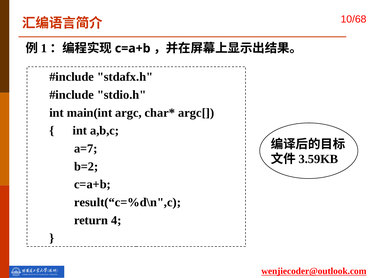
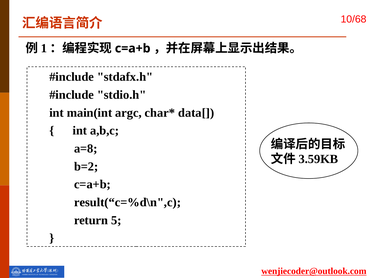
argc[: argc[ -> data[
a=7: a=7 -> a=8
4: 4 -> 5
